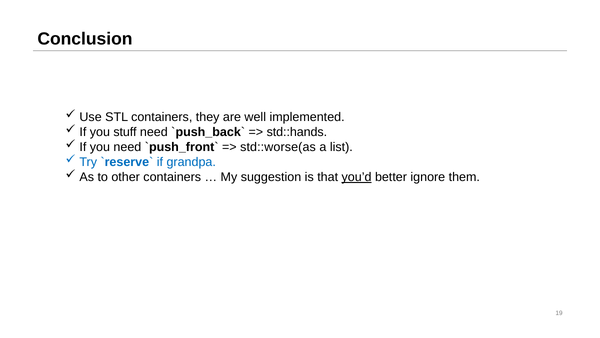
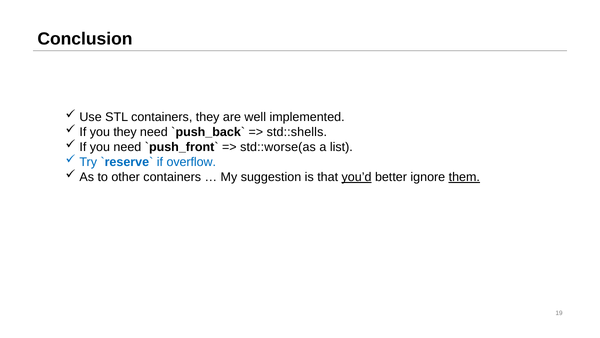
you stuff: stuff -> they
std::hands: std::hands -> std::shells
grandpa: grandpa -> overflow
them underline: none -> present
